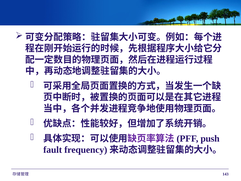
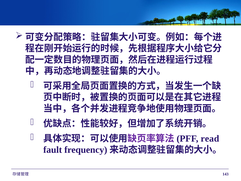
push: push -> read
